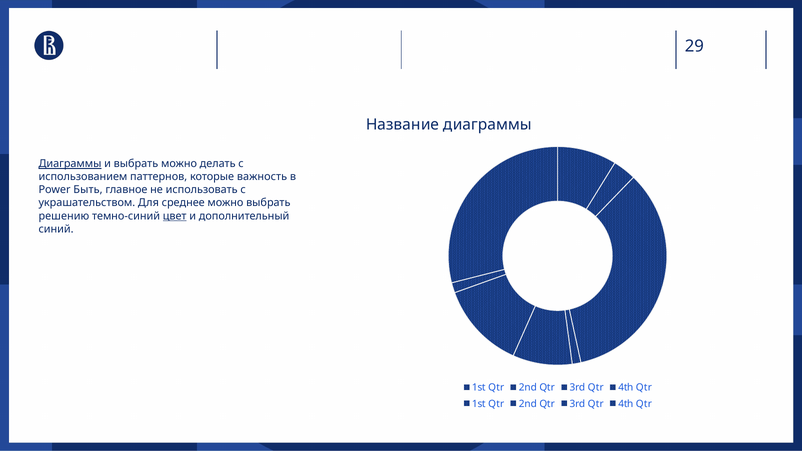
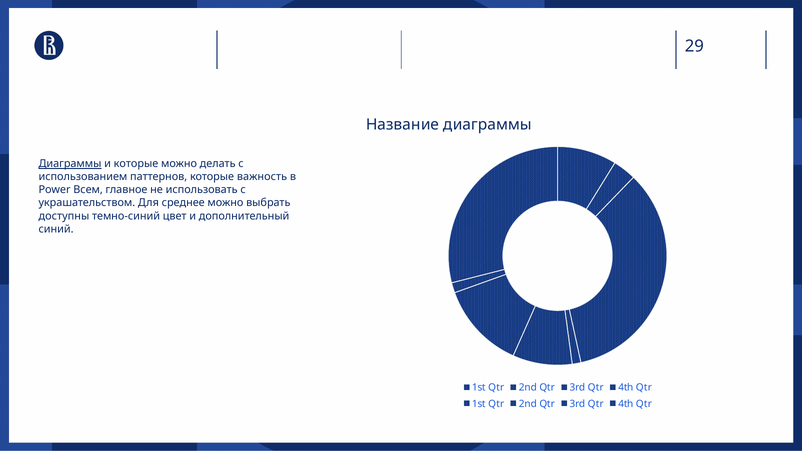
и выбрать: выбрать -> которые
Быть: Быть -> Всем
решению: решению -> доступны
цвет underline: present -> none
